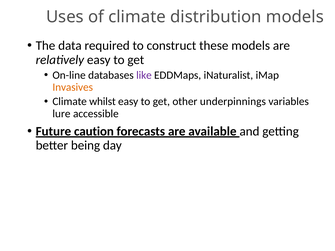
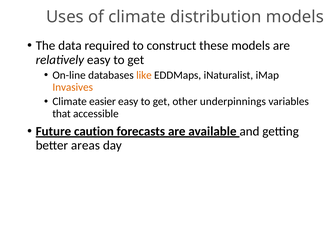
like colour: purple -> orange
whilst: whilst -> easier
lure: lure -> that
being: being -> areas
